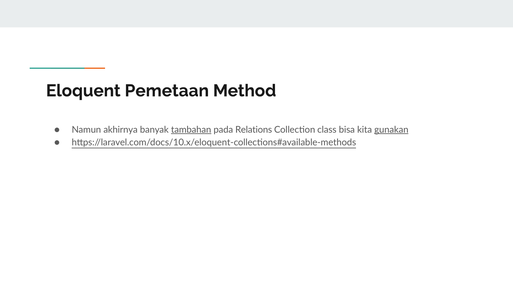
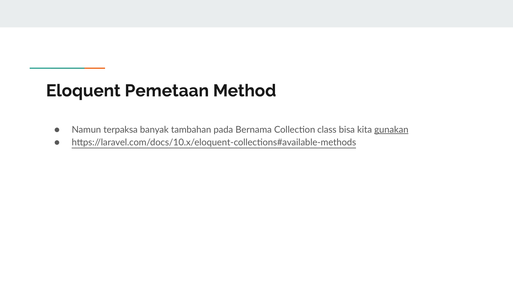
akhirnya: akhirnya -> terpaksa
tambahan underline: present -> none
Relations: Relations -> Bernama
